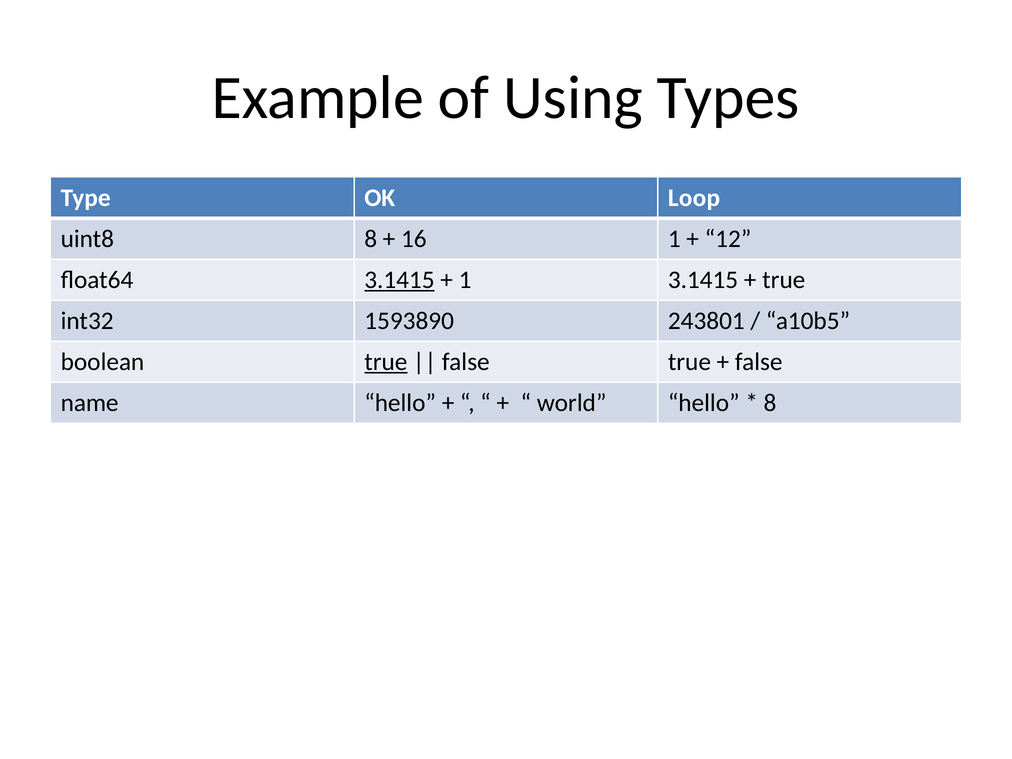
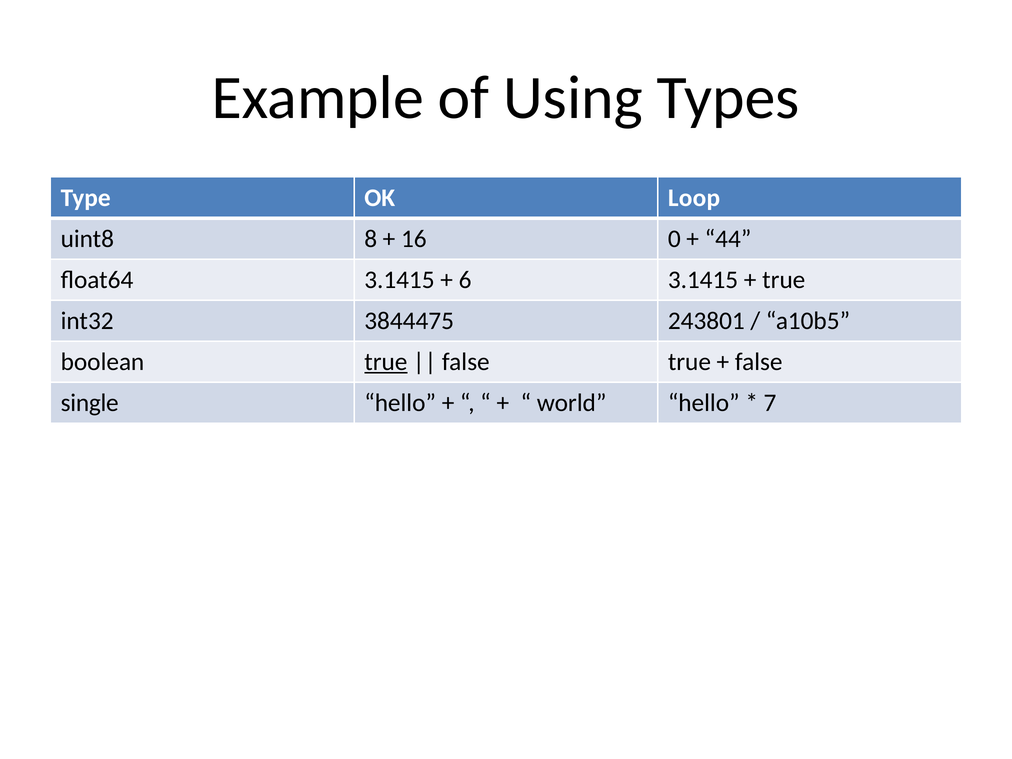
16 1: 1 -> 0
12: 12 -> 44
3.1415 at (399, 280) underline: present -> none
1 at (465, 280): 1 -> 6
1593890: 1593890 -> 3844475
name: name -> single
8 at (770, 403): 8 -> 7
